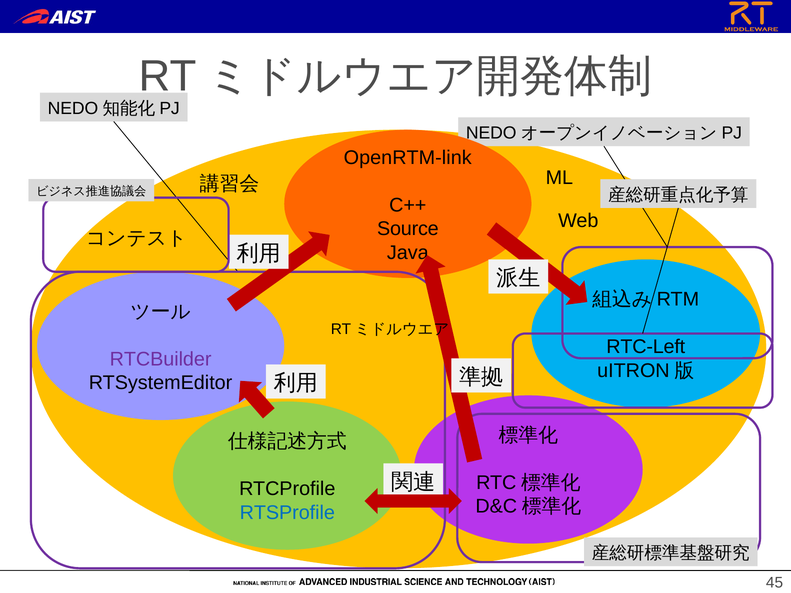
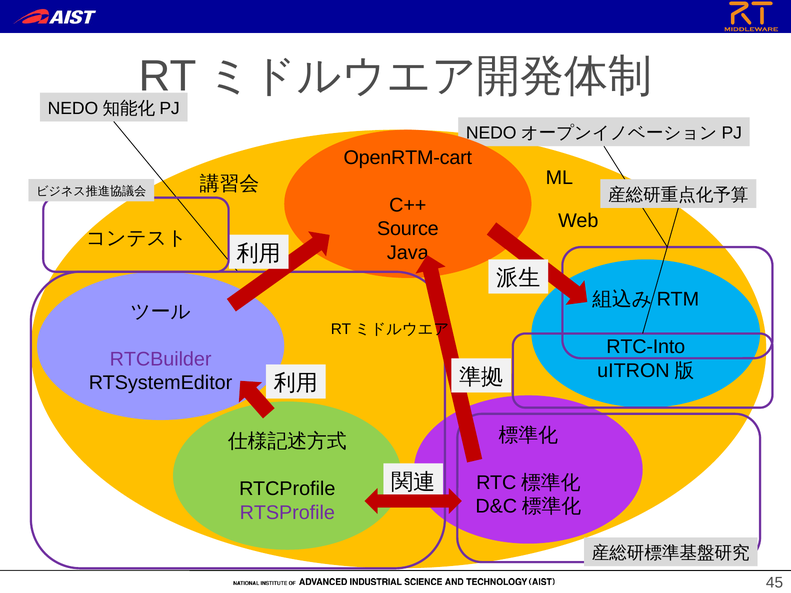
OpenRTM-link: OpenRTM-link -> OpenRTM-cart
RTC-Left: RTC-Left -> RTC-Into
RTSProfile colour: blue -> purple
